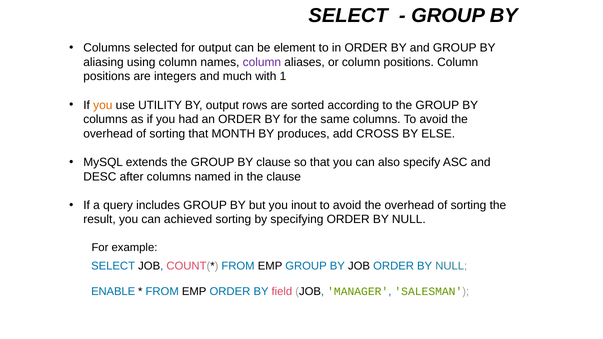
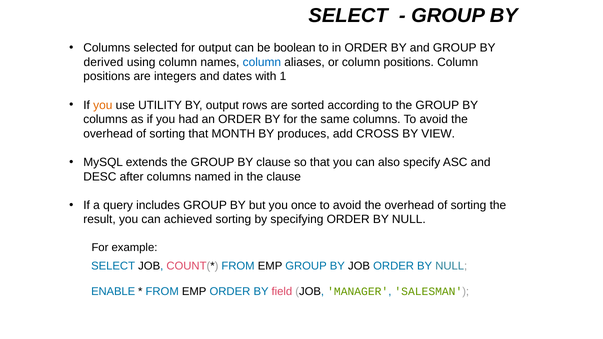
element: element -> boolean
aliasing: aliasing -> derived
column at (262, 62) colour: purple -> blue
much: much -> dates
ELSE: ELSE -> VIEW
inout: inout -> once
